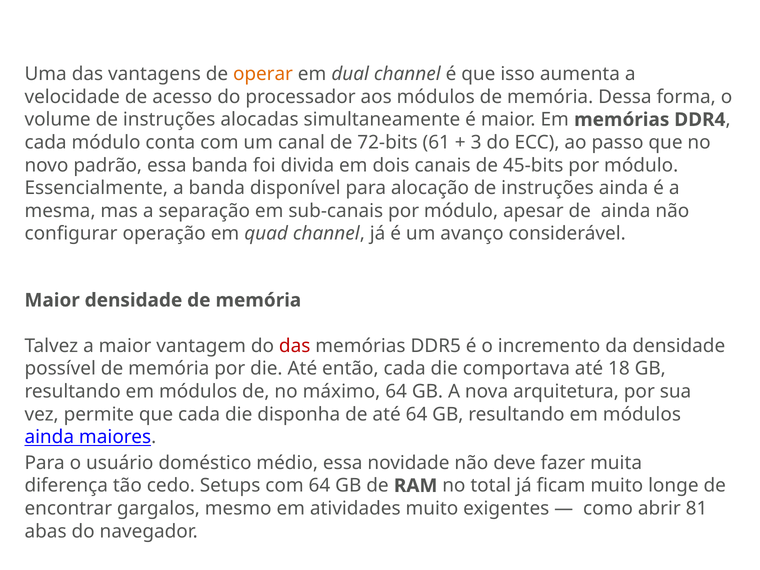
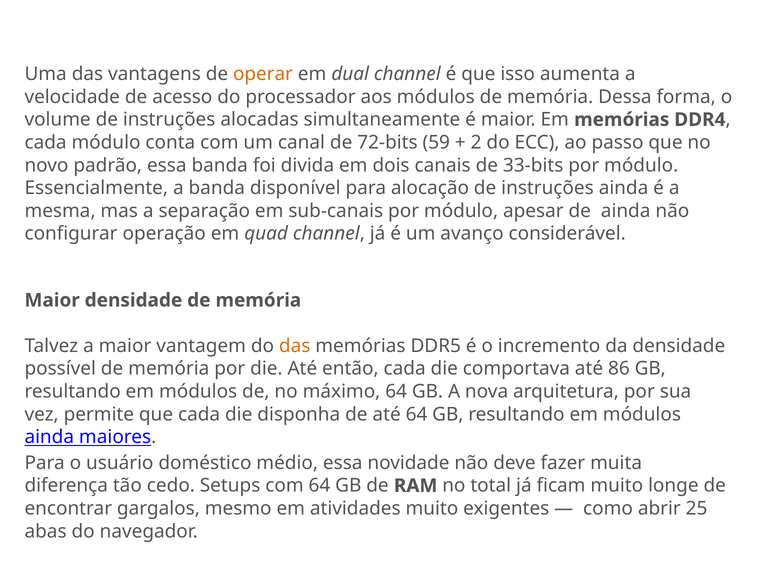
61: 61 -> 59
3: 3 -> 2
45-bits: 45-bits -> 33-bits
das at (295, 346) colour: red -> orange
18: 18 -> 86
81: 81 -> 25
